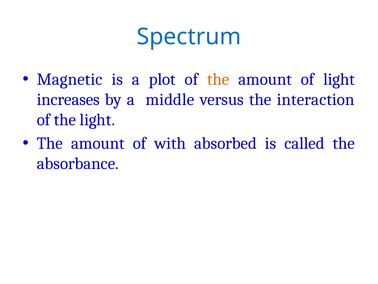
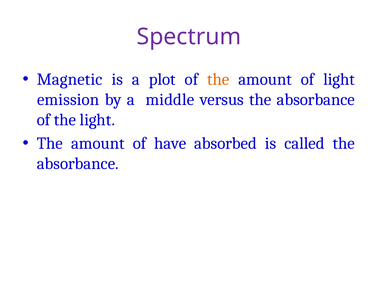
Spectrum colour: blue -> purple
increases: increases -> emission
versus the interaction: interaction -> absorbance
with: with -> have
